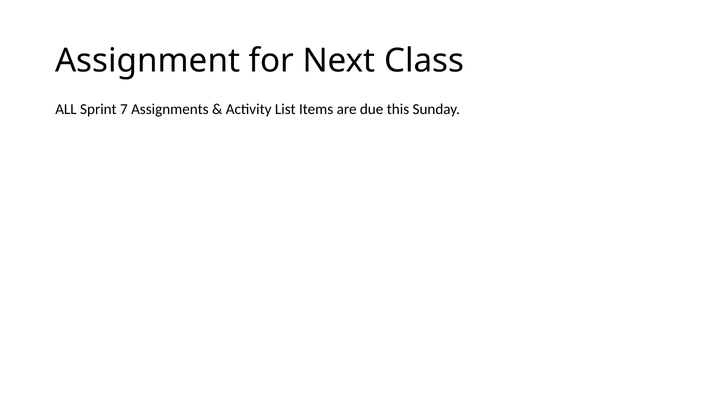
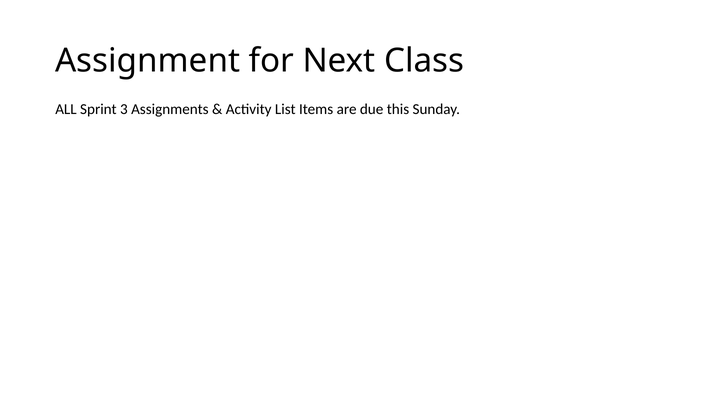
7: 7 -> 3
